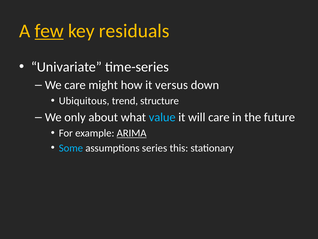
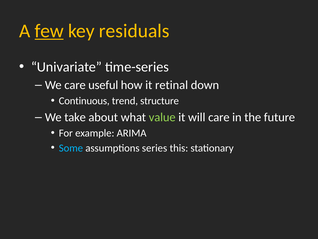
might: might -> useful
versus: versus -> retinal
Ubiquitous: Ubiquitous -> Continuous
only: only -> take
value colour: light blue -> light green
ARIMA underline: present -> none
